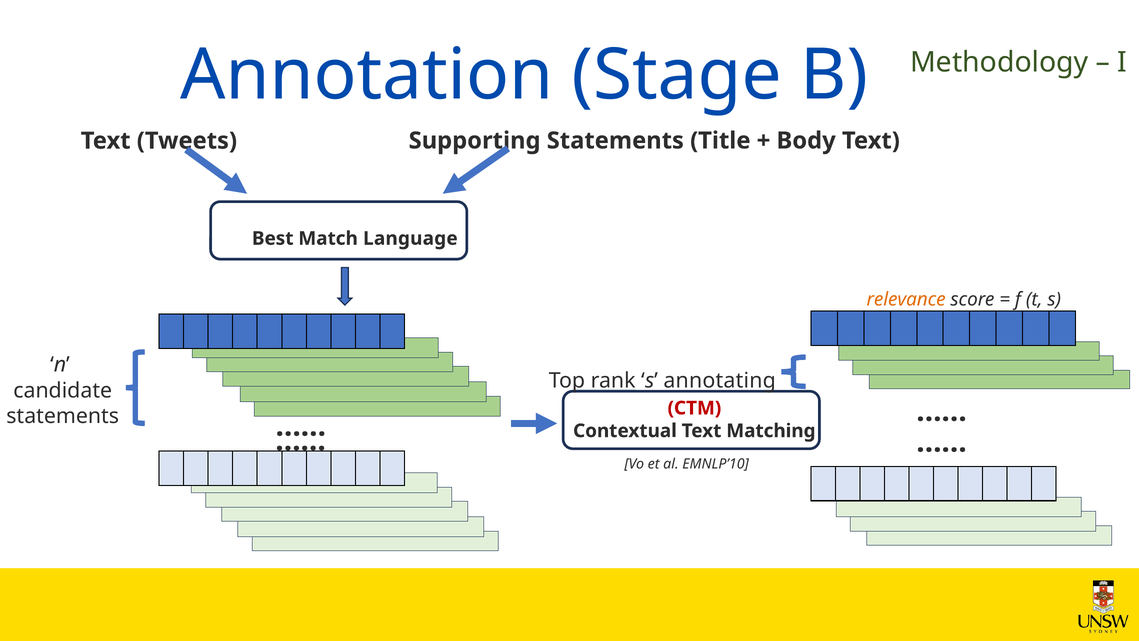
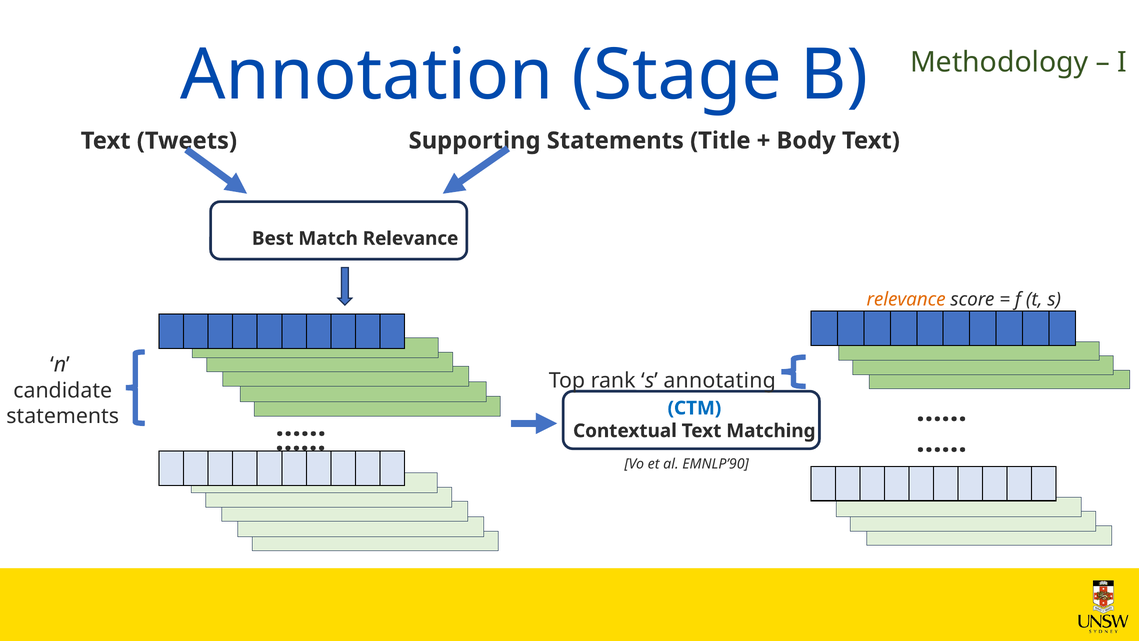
Match Language: Language -> Relevance
CTM colour: red -> blue
EMNLP’10: EMNLP’10 -> EMNLP’90
